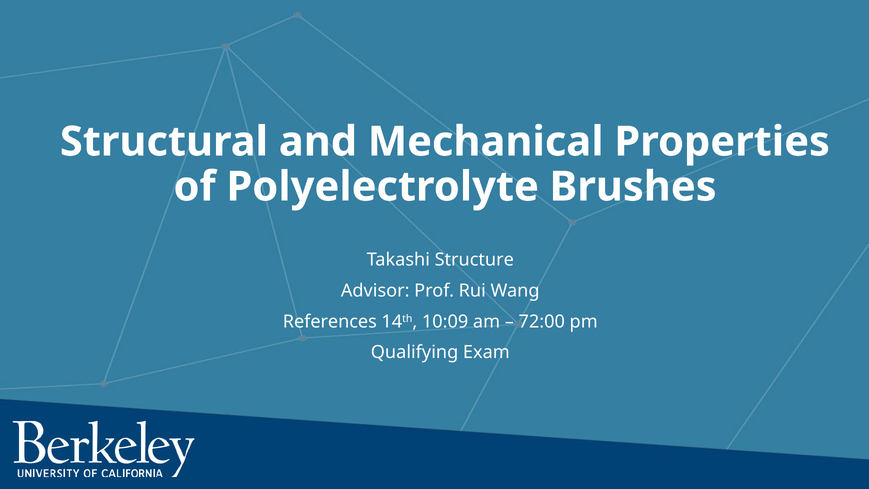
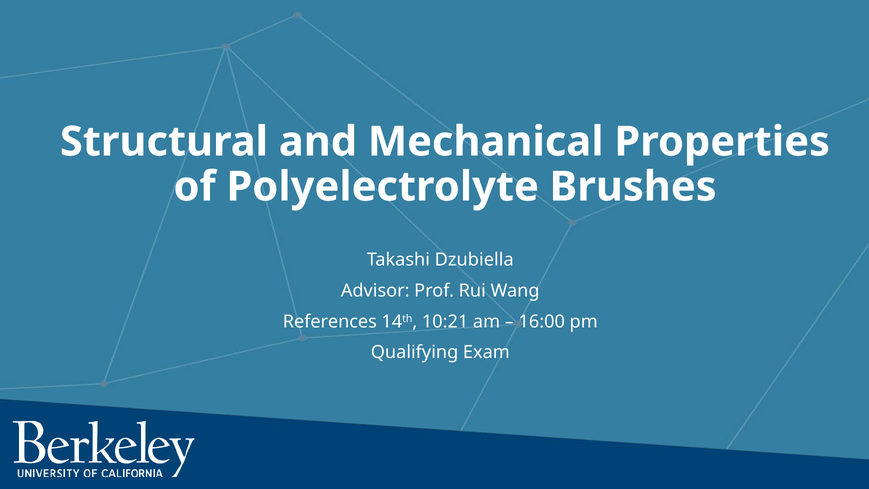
Structure: Structure -> Dzubiella
10:09: 10:09 -> 10:21
72:00: 72:00 -> 16:00
